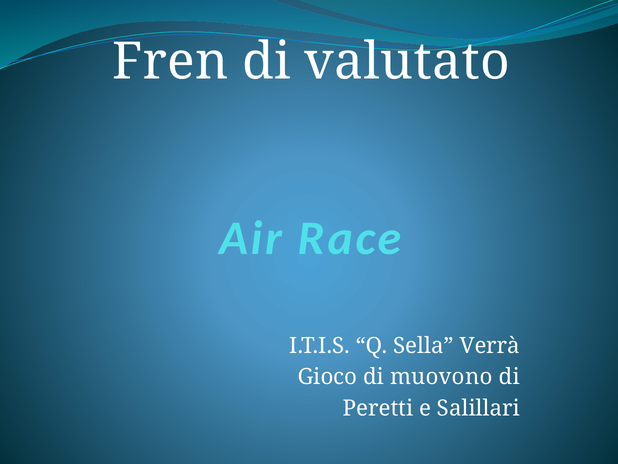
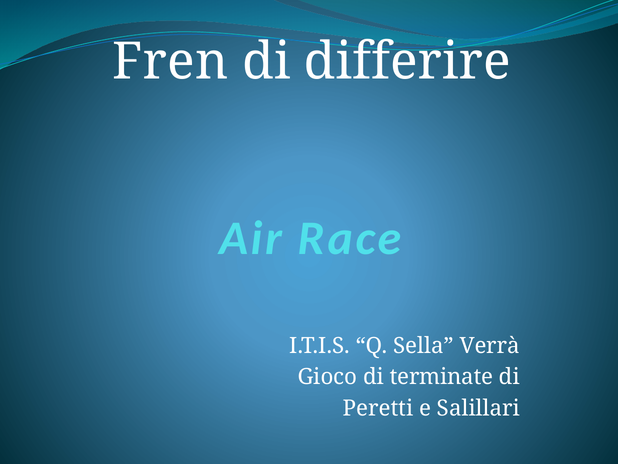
valutato: valutato -> differire
muovono: muovono -> terminate
